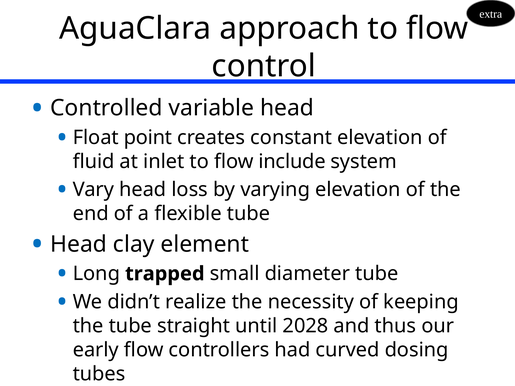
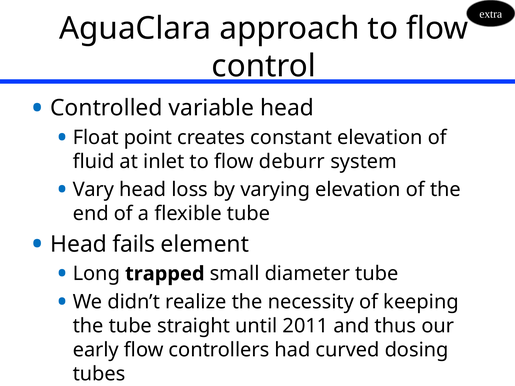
include: include -> deburr
clay: clay -> fails
2028: 2028 -> 2011
